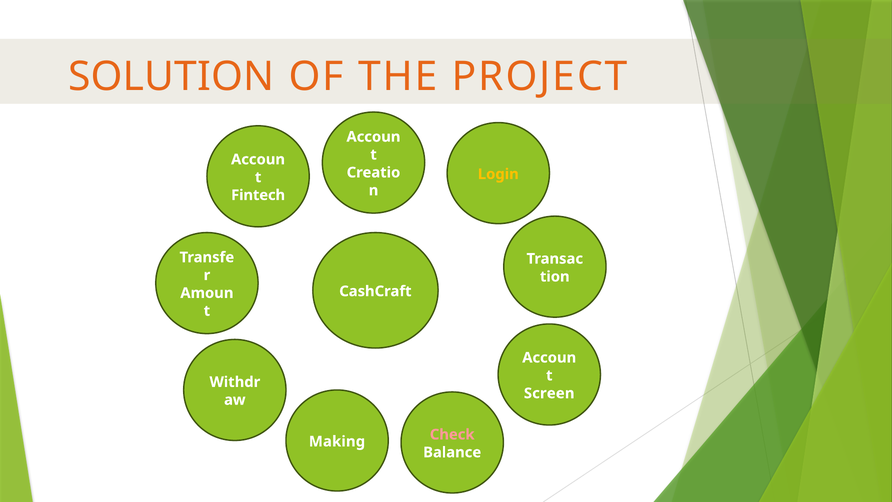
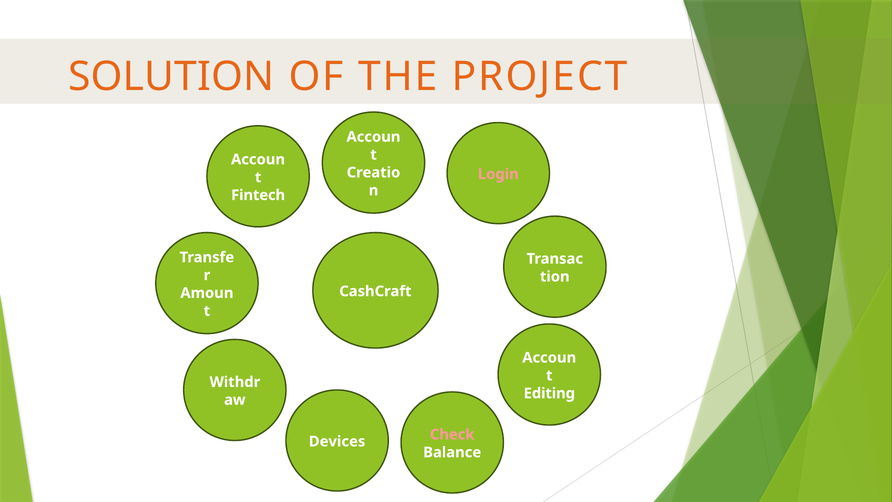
Login colour: yellow -> pink
Screen: Screen -> Editing
Making: Making -> Devices
